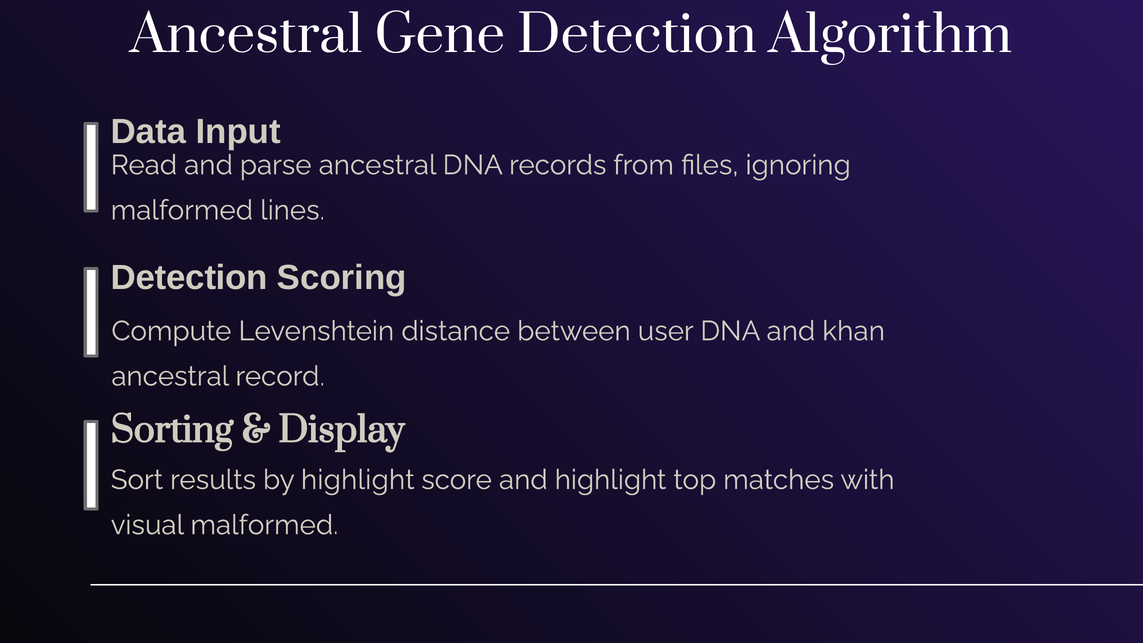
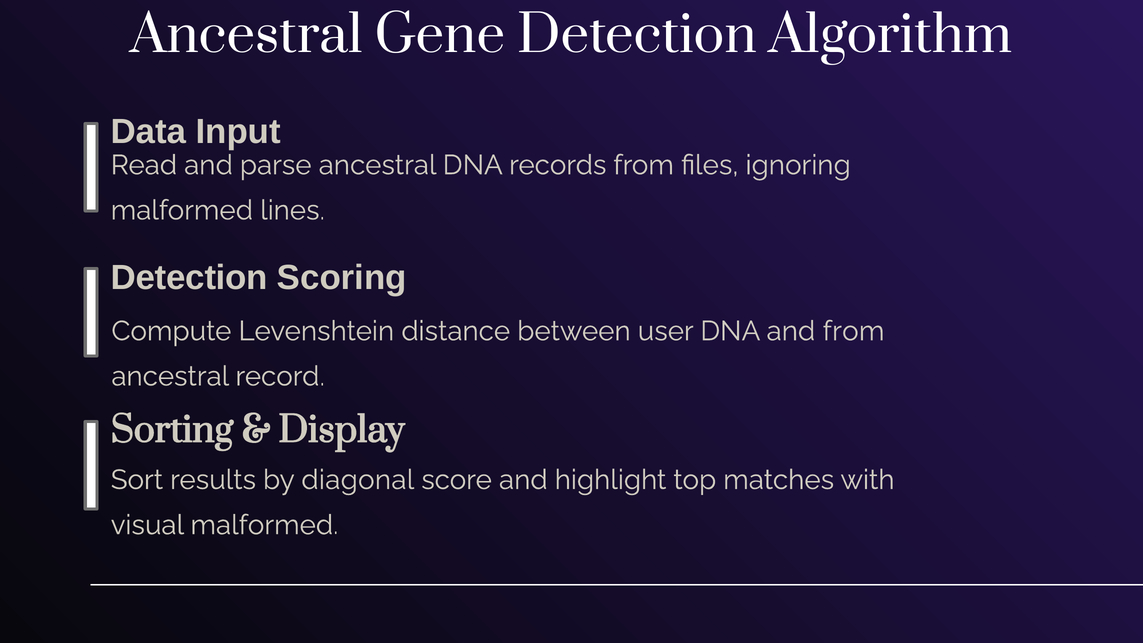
and khan: khan -> from
by highlight: highlight -> diagonal
